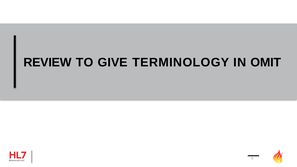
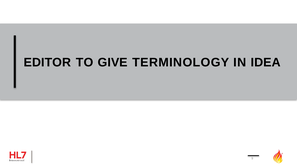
REVIEW: REVIEW -> EDITOR
OMIT: OMIT -> IDEA
